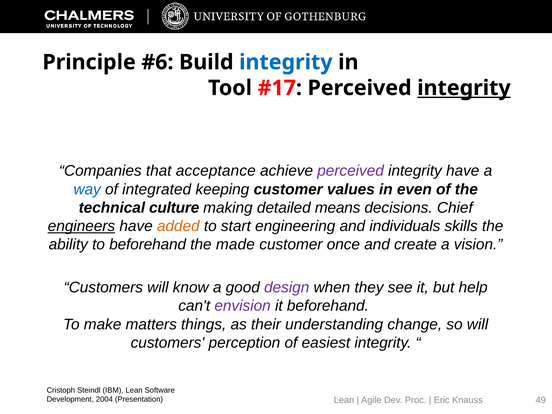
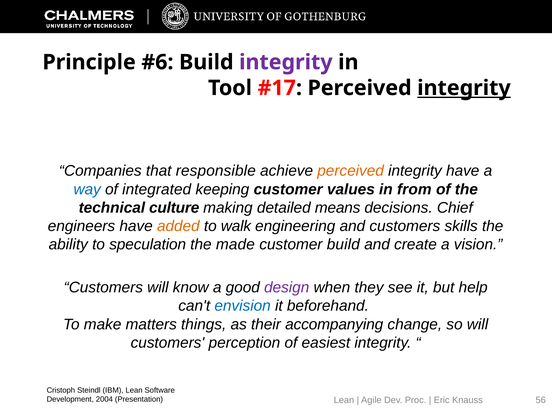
integrity at (286, 62) colour: blue -> purple
acceptance: acceptance -> responsible
perceived at (351, 171) colour: purple -> orange
even: even -> from
engineers underline: present -> none
start: start -> walk
and individuals: individuals -> customers
to beforehand: beforehand -> speculation
customer once: once -> build
envision colour: purple -> blue
understanding: understanding -> accompanying
49: 49 -> 56
